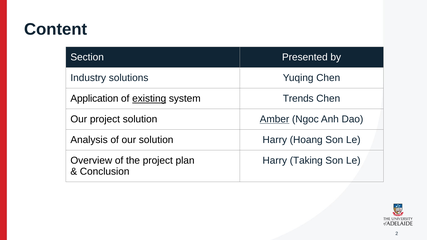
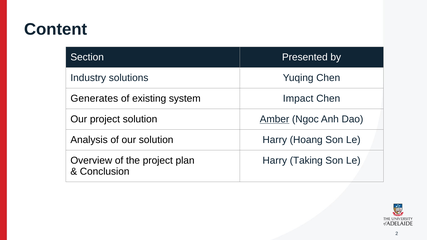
Application: Application -> Generates
existing underline: present -> none
Trends: Trends -> Impact
